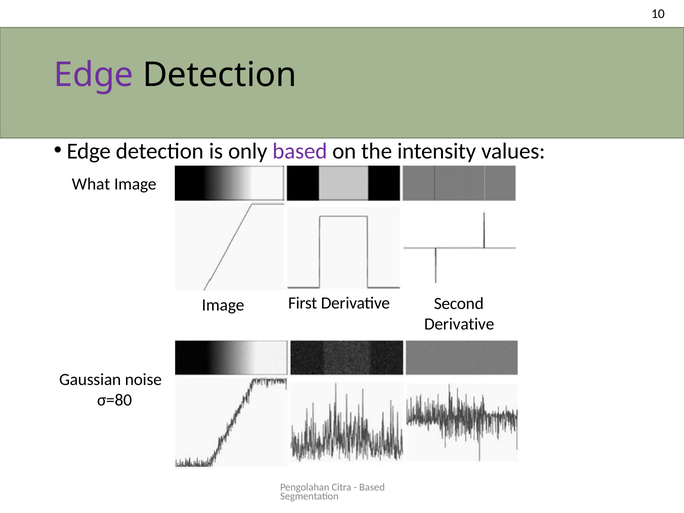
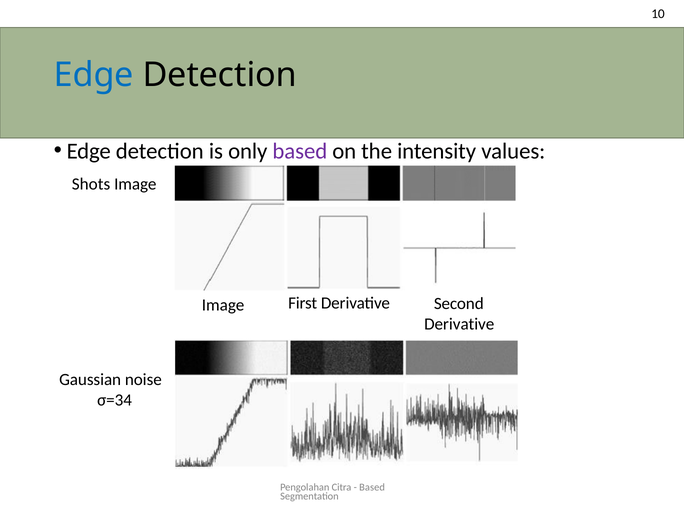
Edge at (94, 75) colour: purple -> blue
What: What -> Shots
σ=80: σ=80 -> σ=34
